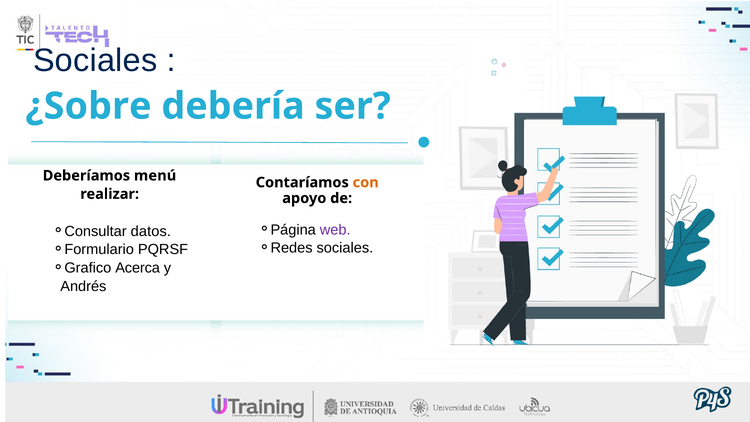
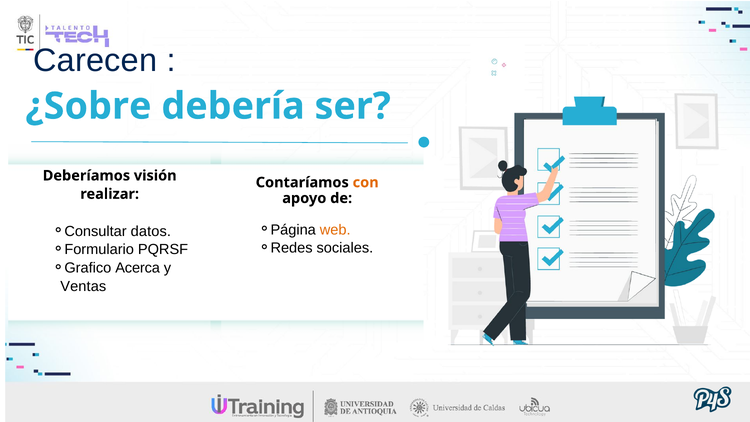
Sociales at (95, 60): Sociales -> Carecen
menú: menú -> visión
web colour: purple -> orange
Andrés: Andrés -> Ventas
